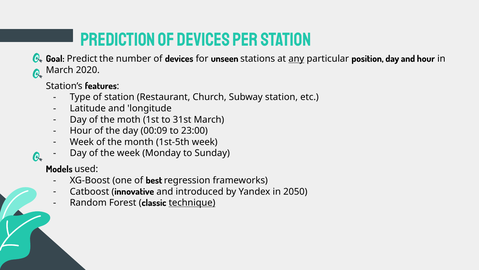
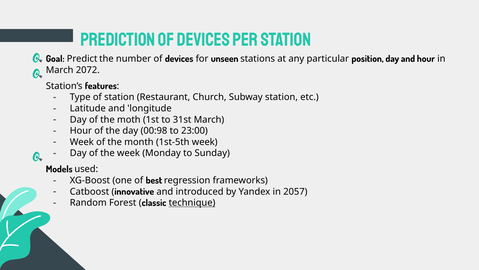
any underline: present -> none
2020: 2020 -> 2072
00:09: 00:09 -> 00:98
2050: 2050 -> 2057
